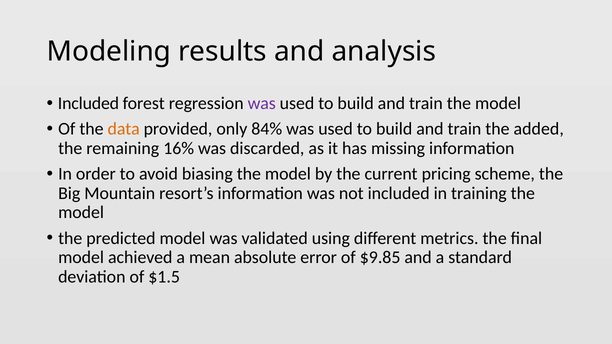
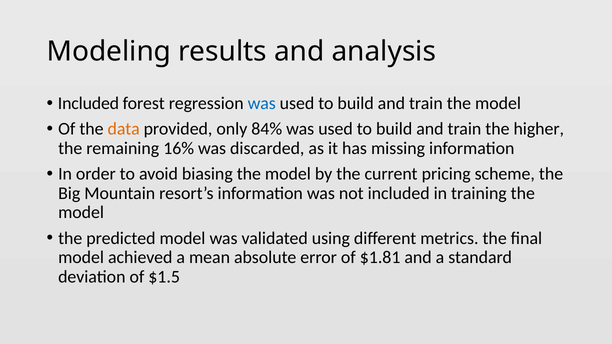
was at (262, 103) colour: purple -> blue
added: added -> higher
$9.85: $9.85 -> $1.81
